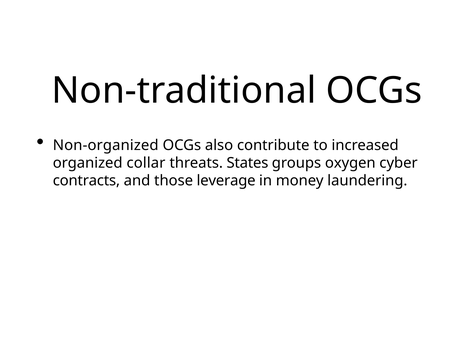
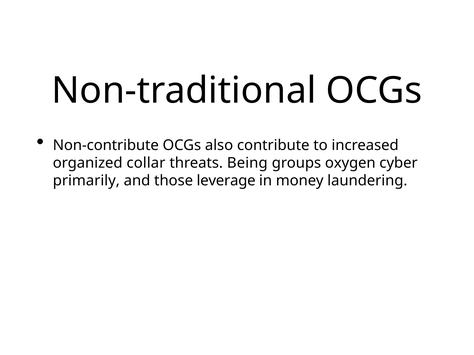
Non-organized: Non-organized -> Non-contribute
States: States -> Being
contracts: contracts -> primarily
